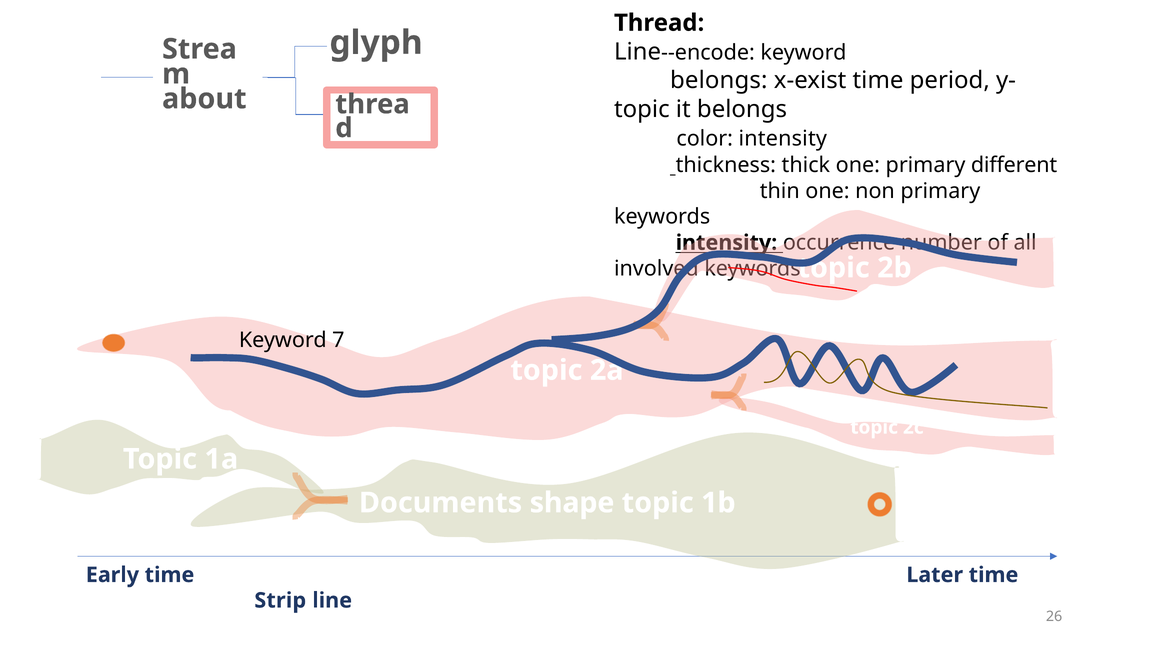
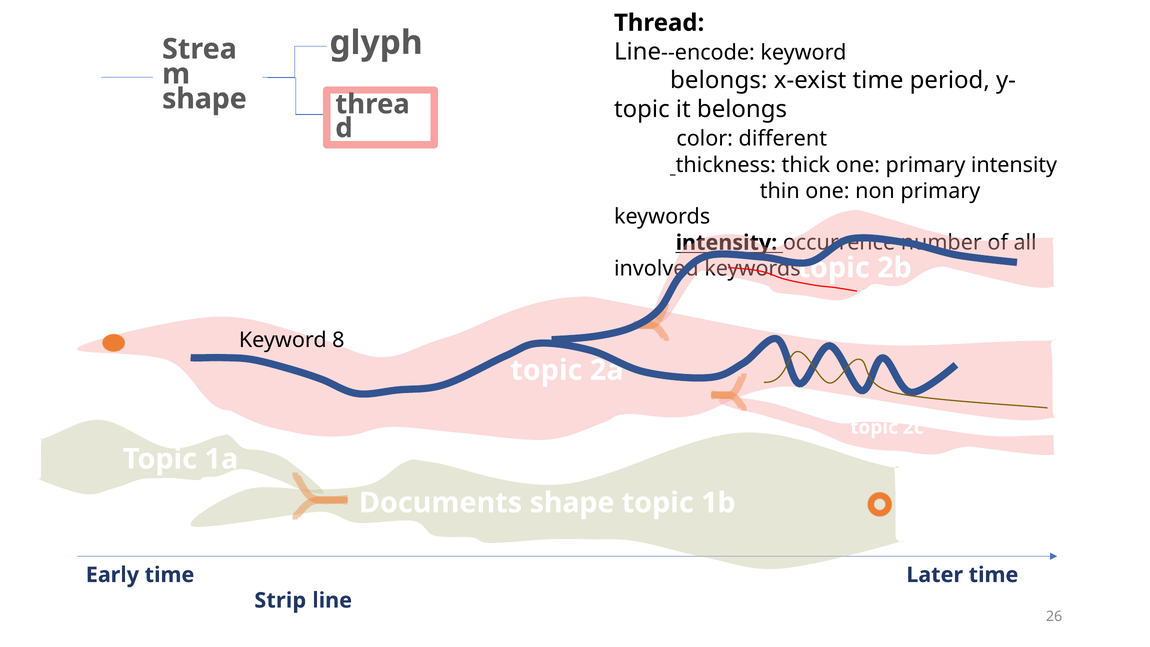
about at (204, 99): about -> shape
color intensity: intensity -> different
primary different: different -> intensity
7: 7 -> 8
